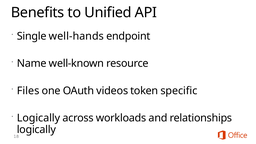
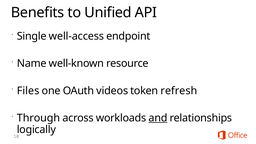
well-hands: well-hands -> well-access
specific: specific -> refresh
Logically at (39, 118): Logically -> Through
and underline: none -> present
